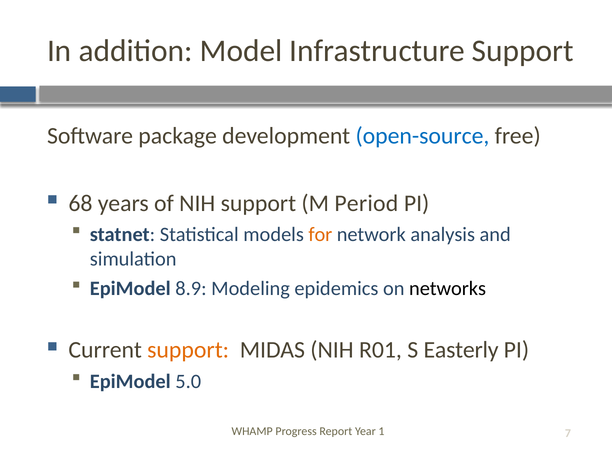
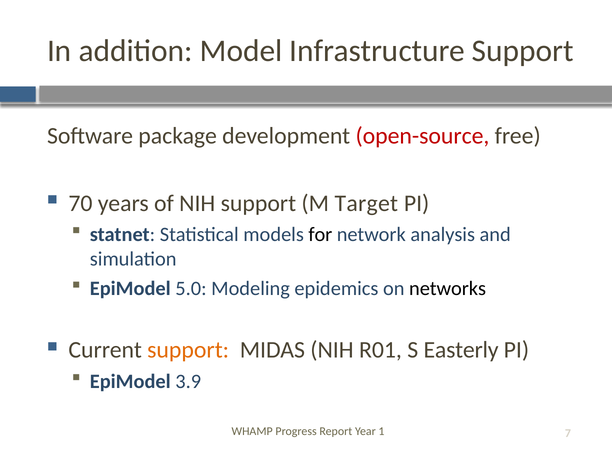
open-source colour: blue -> red
68: 68 -> 70
Period: Period -> Target
for colour: orange -> black
8.9: 8.9 -> 5.0
5.0: 5.0 -> 3.9
